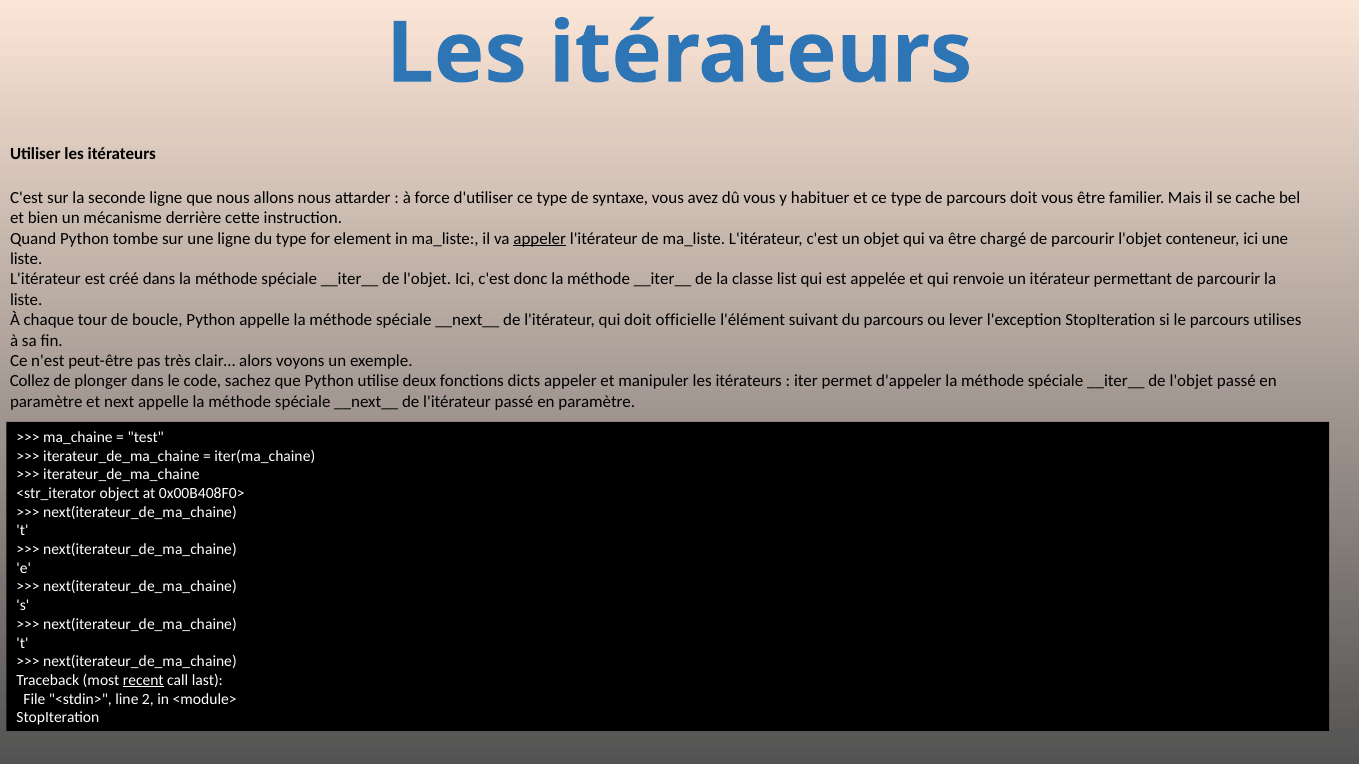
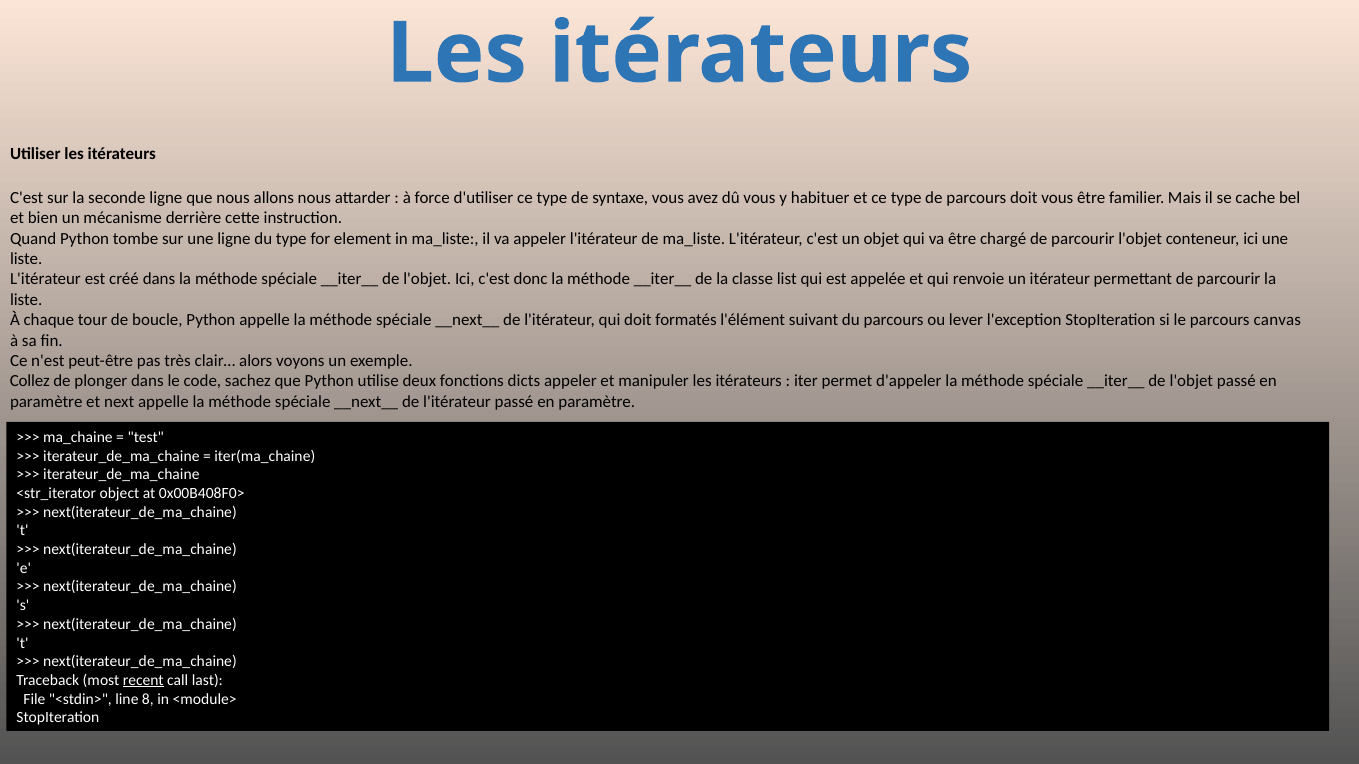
appeler at (540, 239) underline: present -> none
officielle: officielle -> formatés
utilises: utilises -> canvas
2: 2 -> 8
